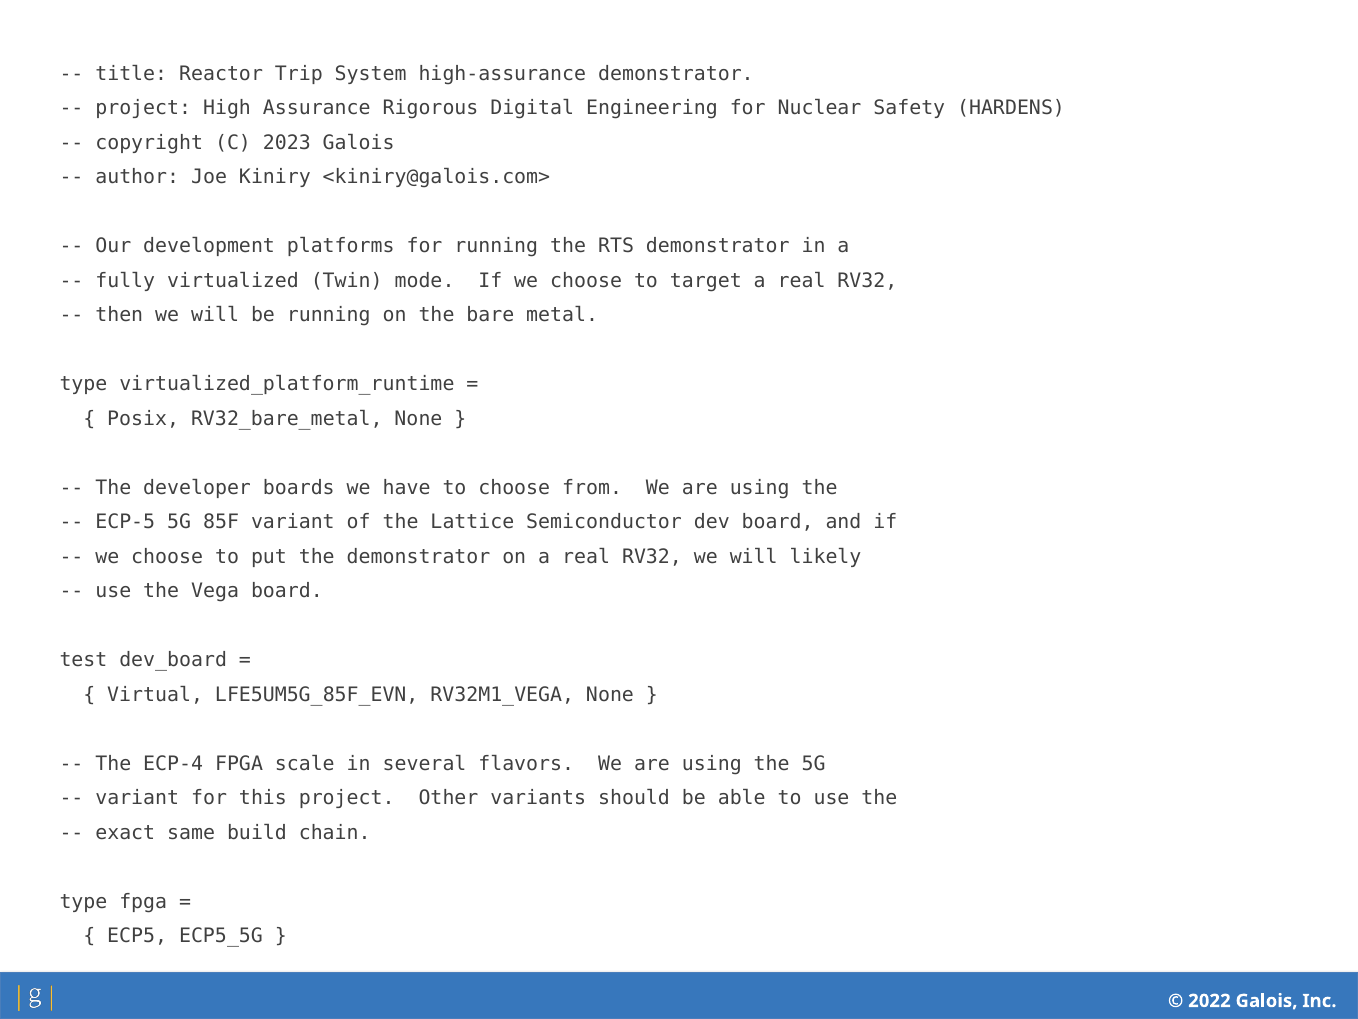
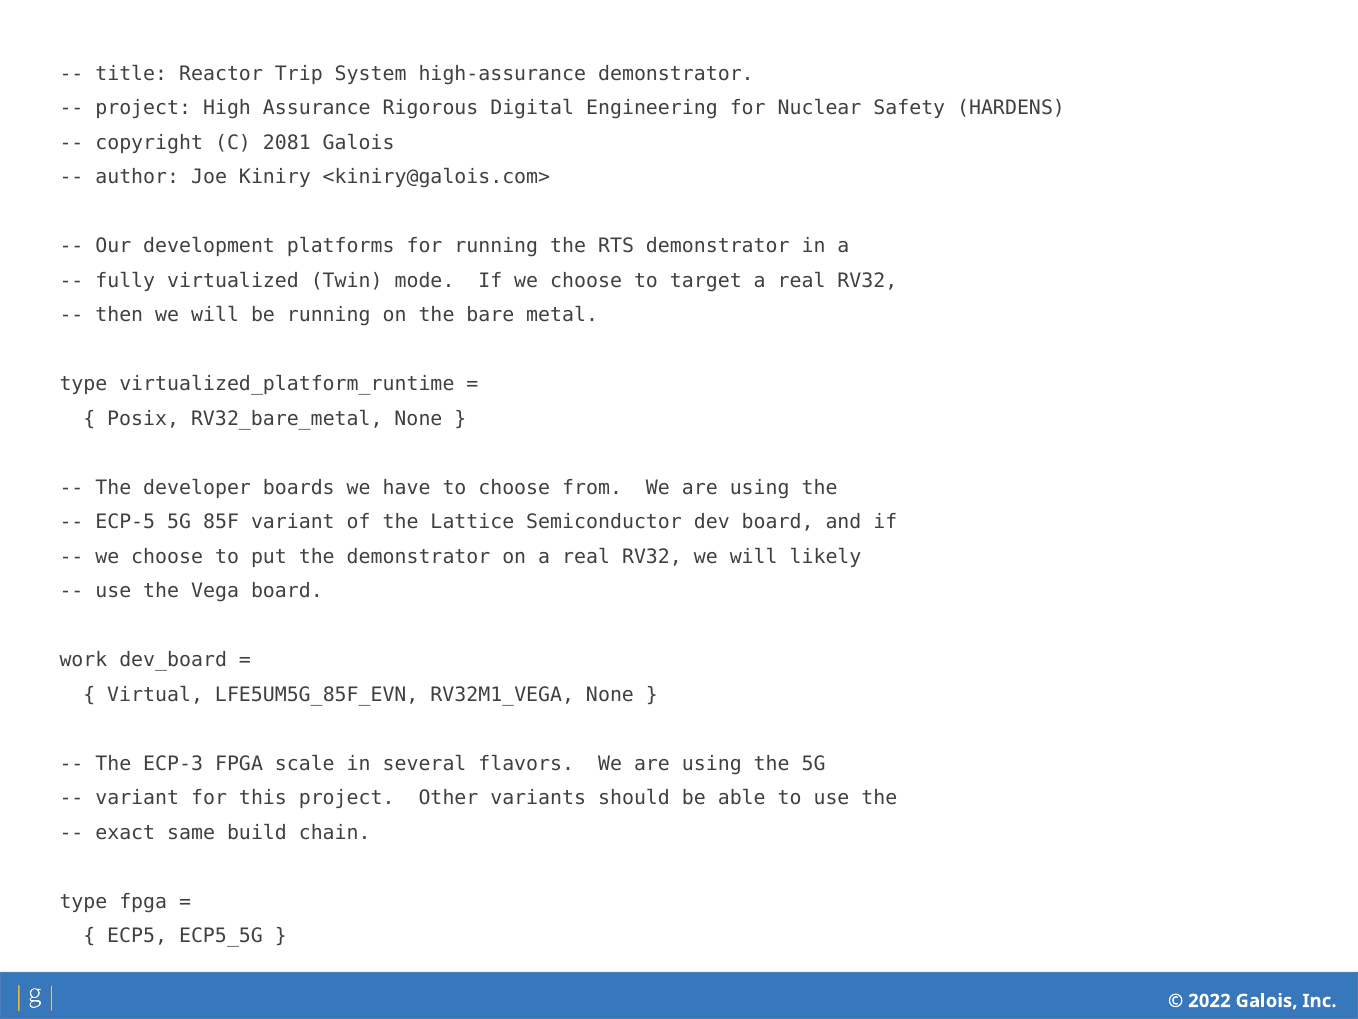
2023: 2023 -> 2081
test: test -> work
ECP-4: ECP-4 -> ECP-3
